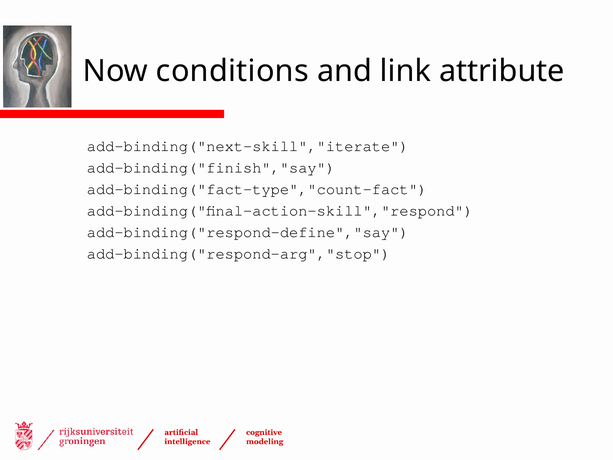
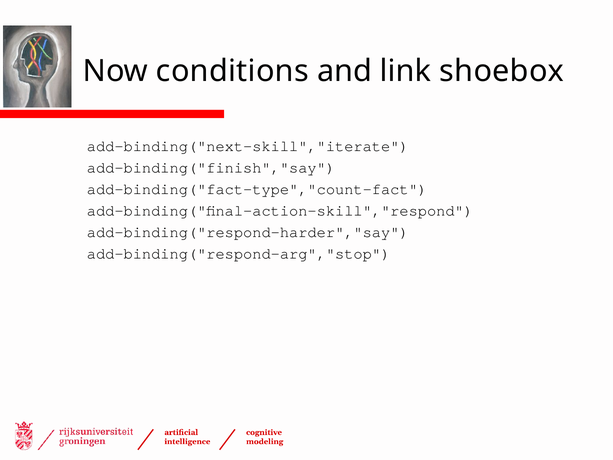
attribute: attribute -> shoebox
add-binding("respond-define","say: add-binding("respond-define","say -> add-binding("respond-harder","say
